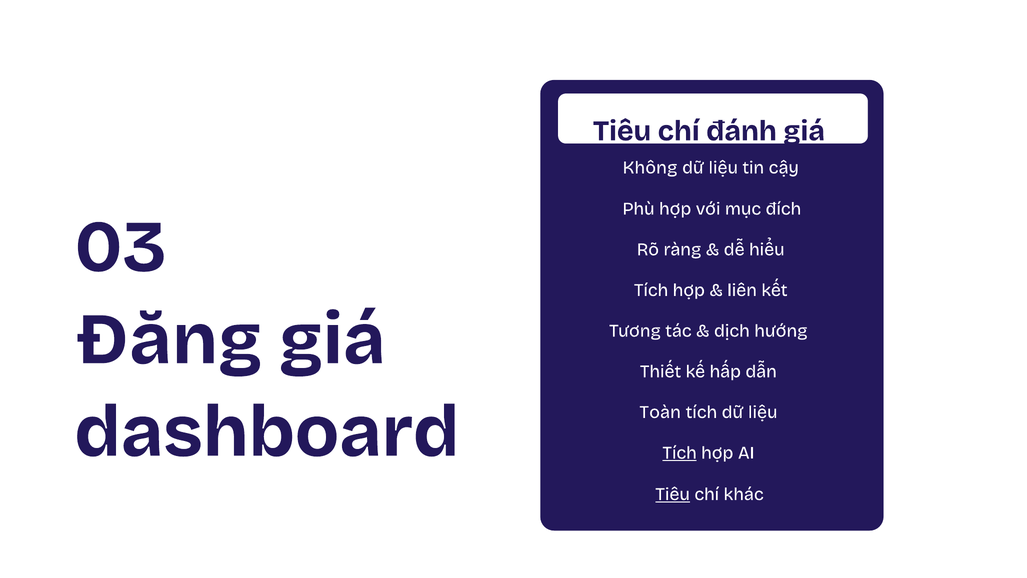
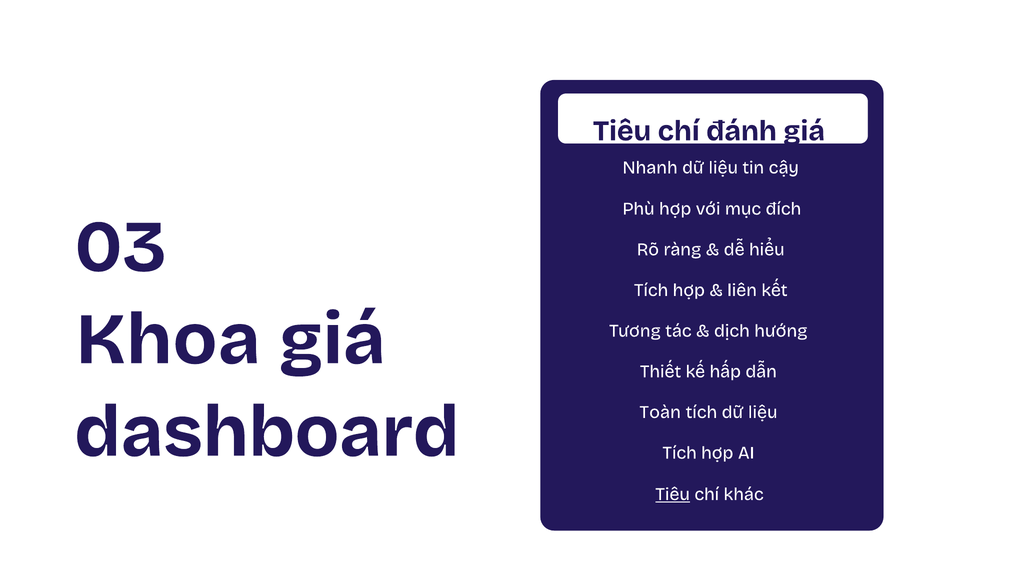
Không: Không -> Nhanh
Đăng: Đăng -> Khoa
Tích at (680, 453) underline: present -> none
